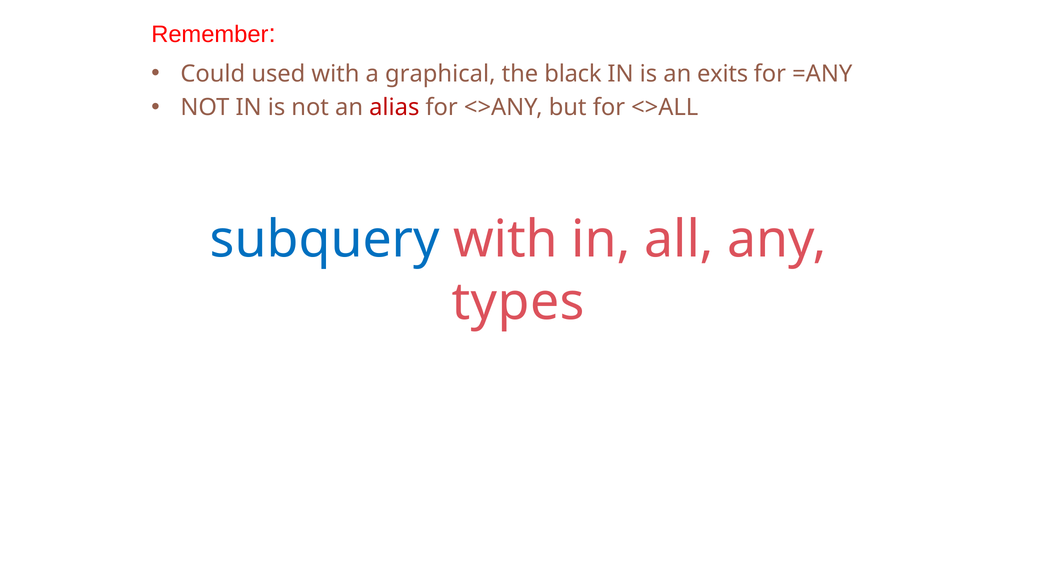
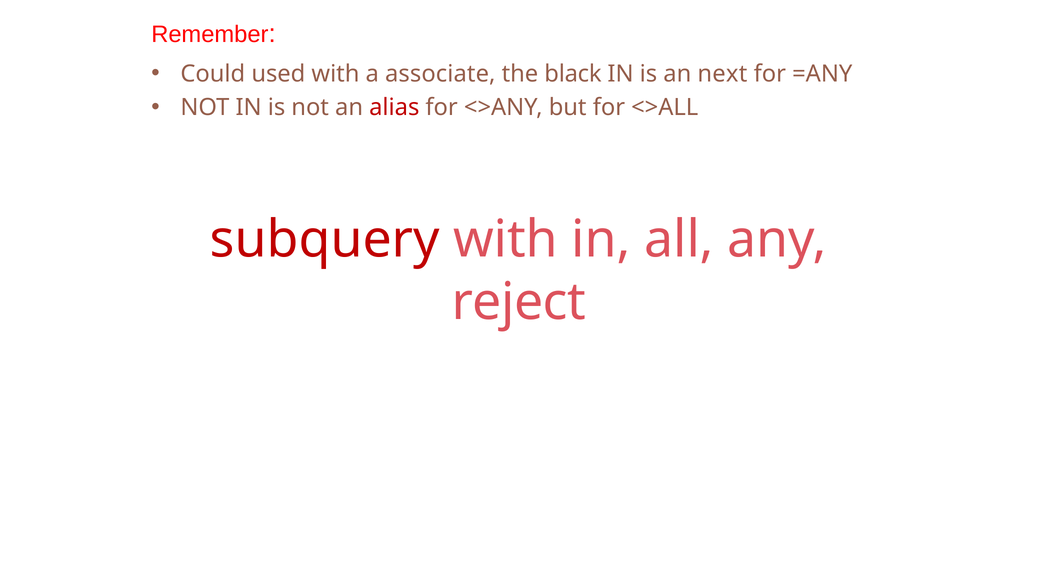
graphical: graphical -> associate
exits: exits -> next
subquery colour: blue -> red
types: types -> reject
